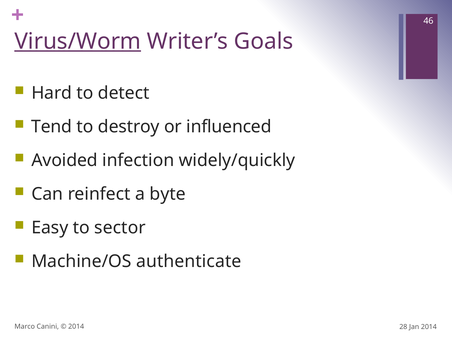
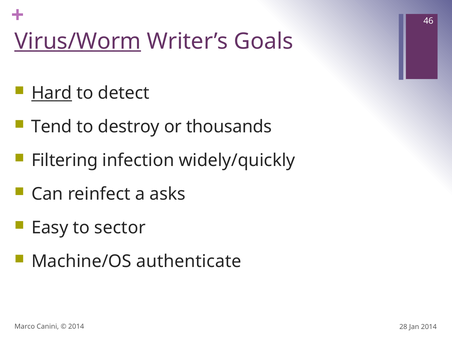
Hard underline: none -> present
influenced: influenced -> thousands
Avoided: Avoided -> Filtering
byte: byte -> asks
